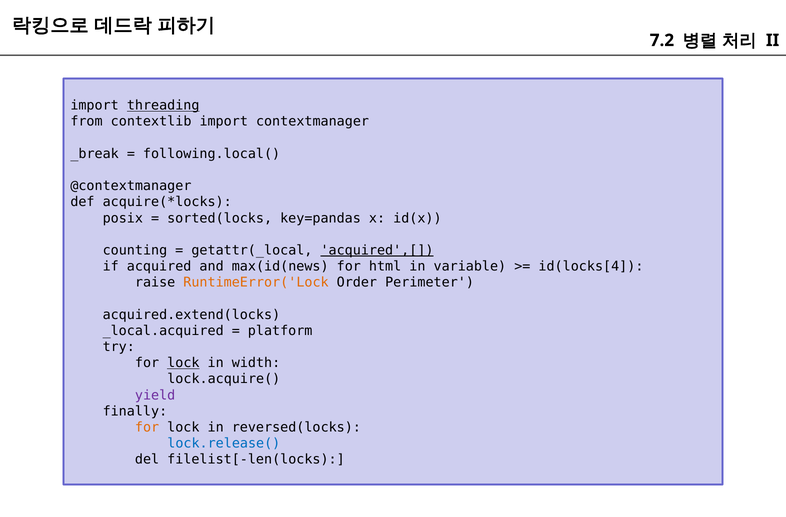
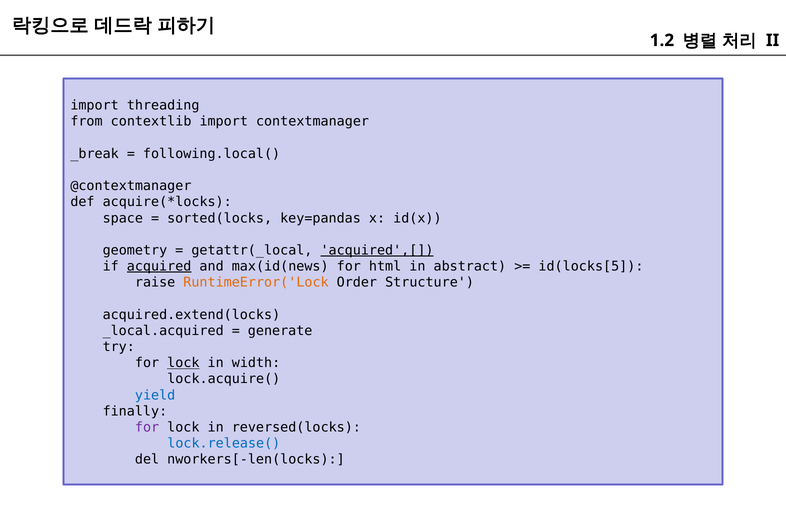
7.2: 7.2 -> 1.2
threading underline: present -> none
posix: posix -> space
counting: counting -> geometry
acquired underline: none -> present
variable: variable -> abstract
id(locks[4: id(locks[4 -> id(locks[5
Perimeter: Perimeter -> Structure
platform: platform -> generate
yield colour: purple -> blue
for at (147, 427) colour: orange -> purple
filelist[-len(locks: filelist[-len(locks -> nworkers[-len(locks
